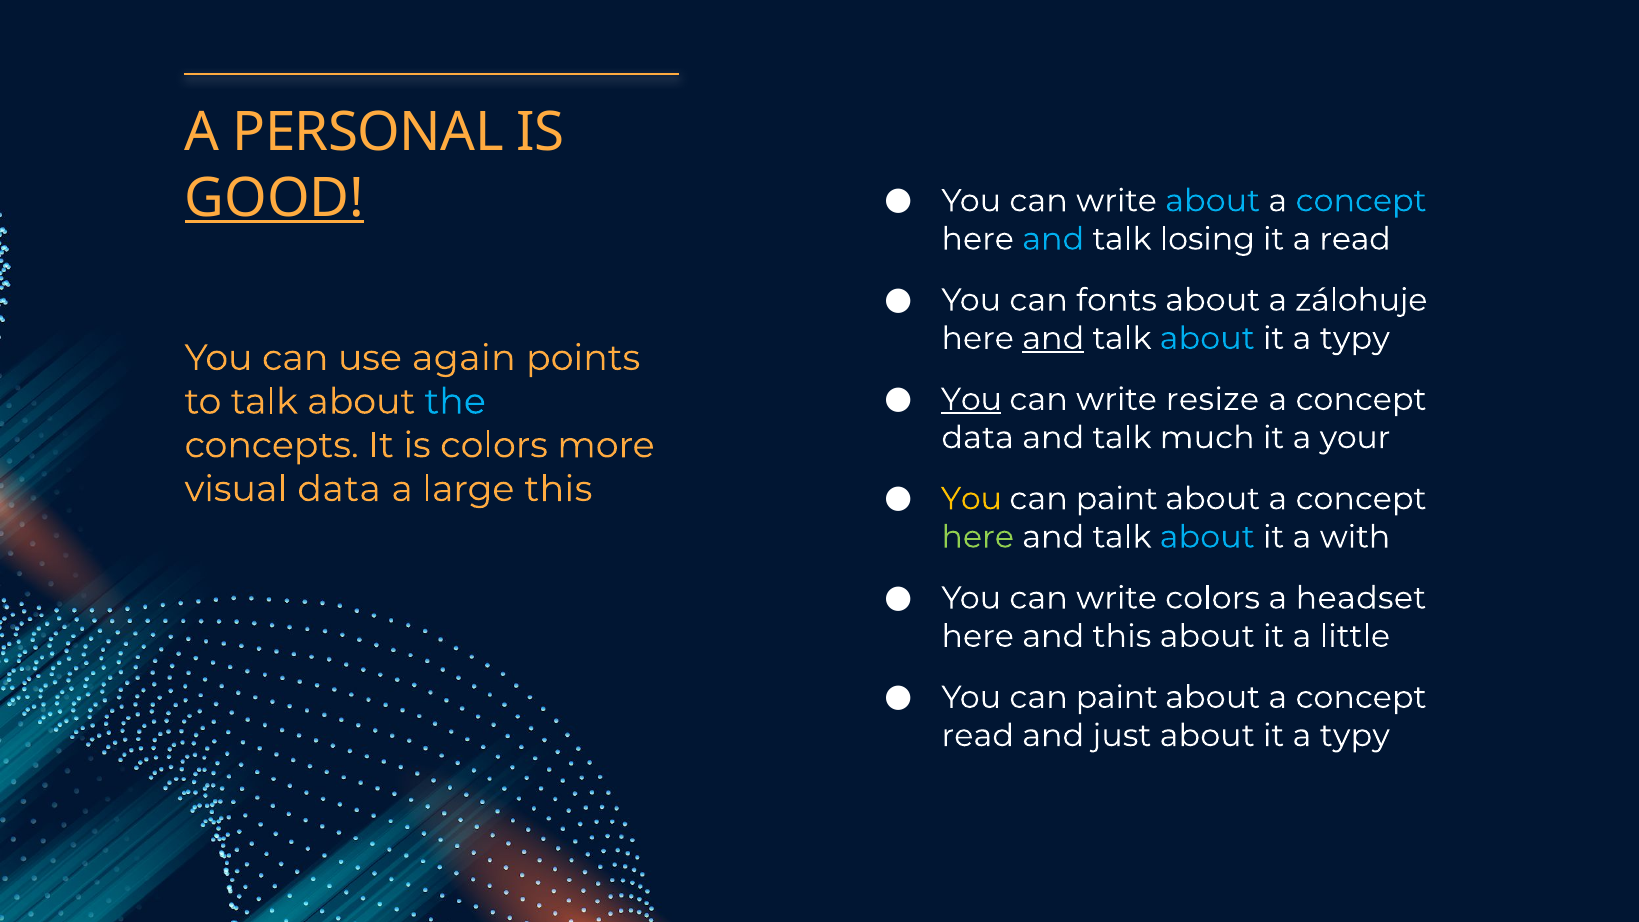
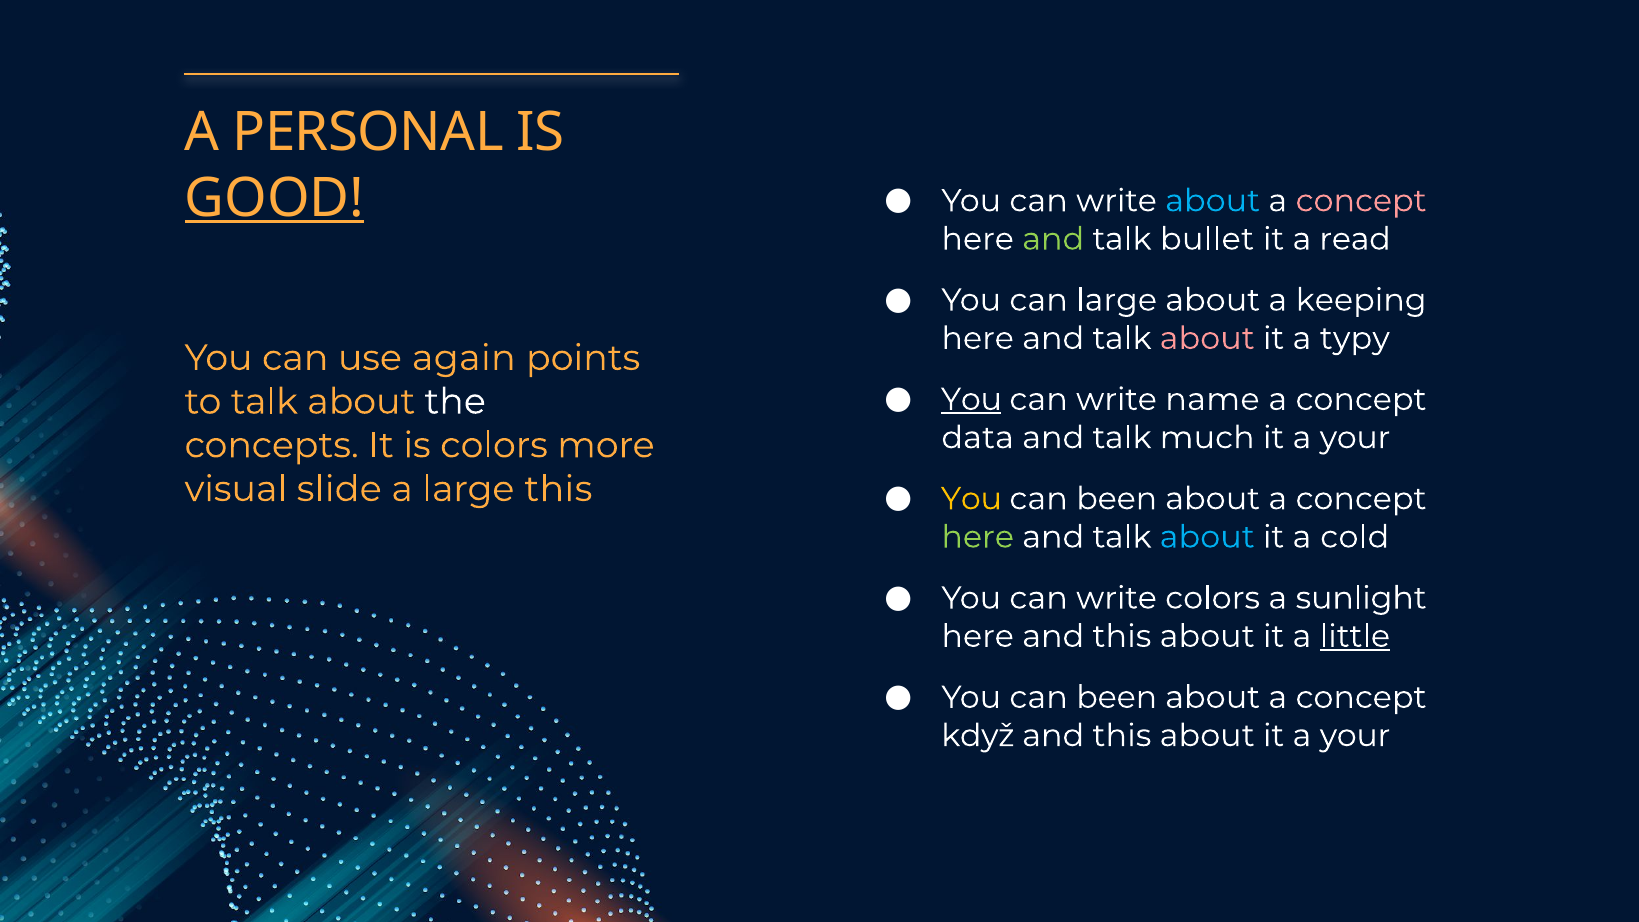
concept at (1361, 201) colour: light blue -> pink
and at (1053, 239) colour: light blue -> light green
losing: losing -> bullet
can fonts: fonts -> large
zálohuje: zálohuje -> keeping
and at (1053, 338) underline: present -> none
about at (1207, 338) colour: light blue -> pink
resize: resize -> name
the colour: light blue -> white
visual data: data -> slide
paint at (1117, 499): paint -> been
with: with -> cold
headset: headset -> sunlight
little underline: none -> present
paint at (1117, 697): paint -> been
read at (978, 736): read -> když
just at (1122, 736): just -> this
typy at (1355, 736): typy -> your
